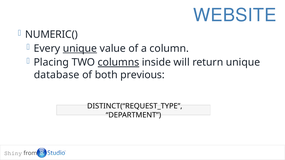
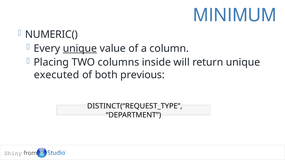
WEBSITE: WEBSITE -> MINIMUM
columns underline: present -> none
database: database -> executed
